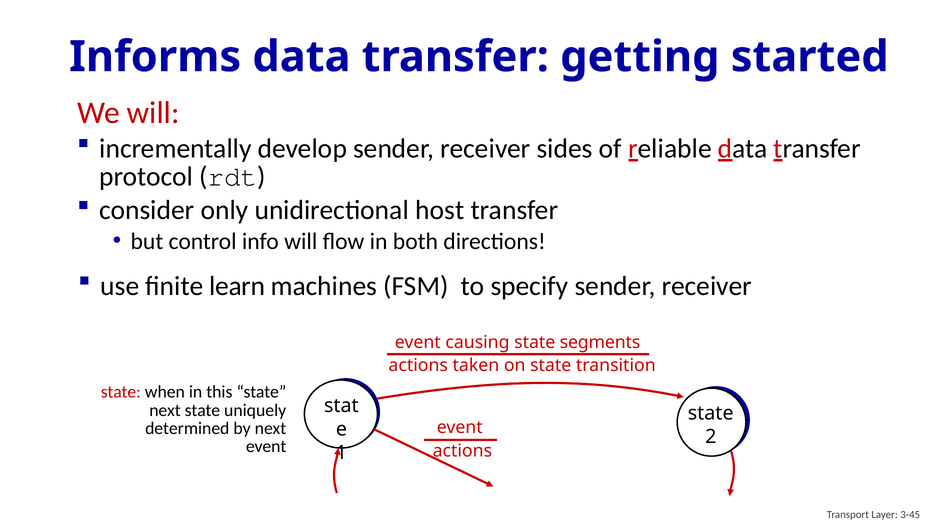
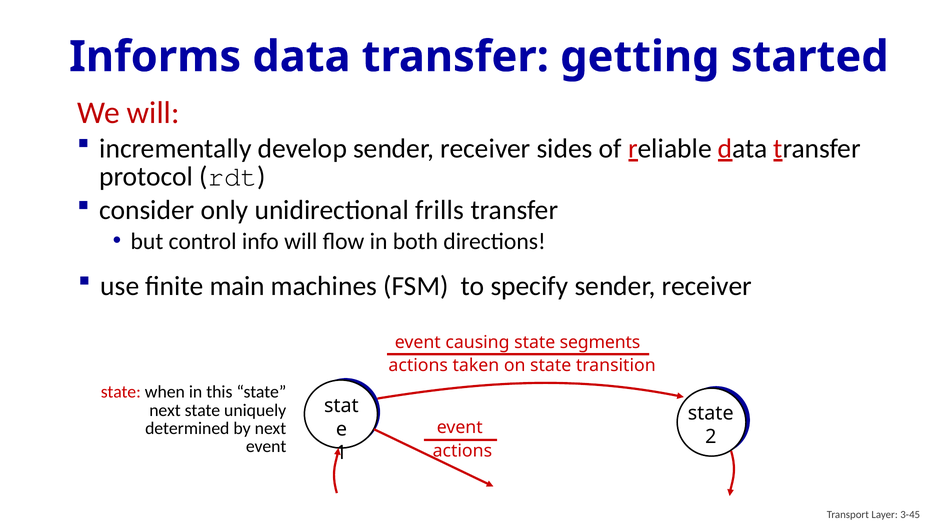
host: host -> frills
learn: learn -> main
